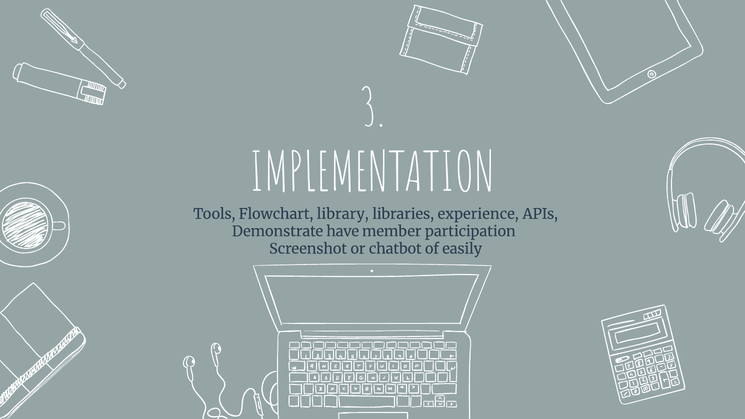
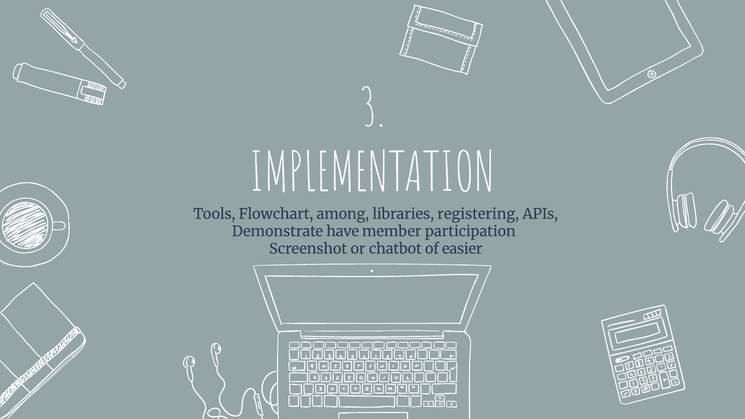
library: library -> among
experience: experience -> registering
easily: easily -> easier
